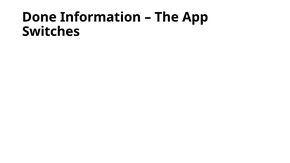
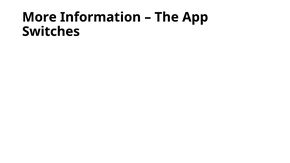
Done: Done -> More
